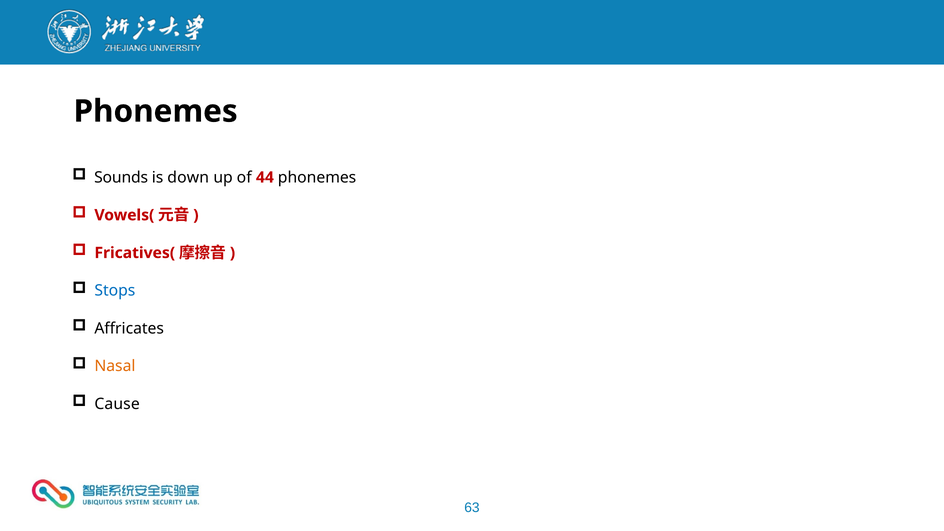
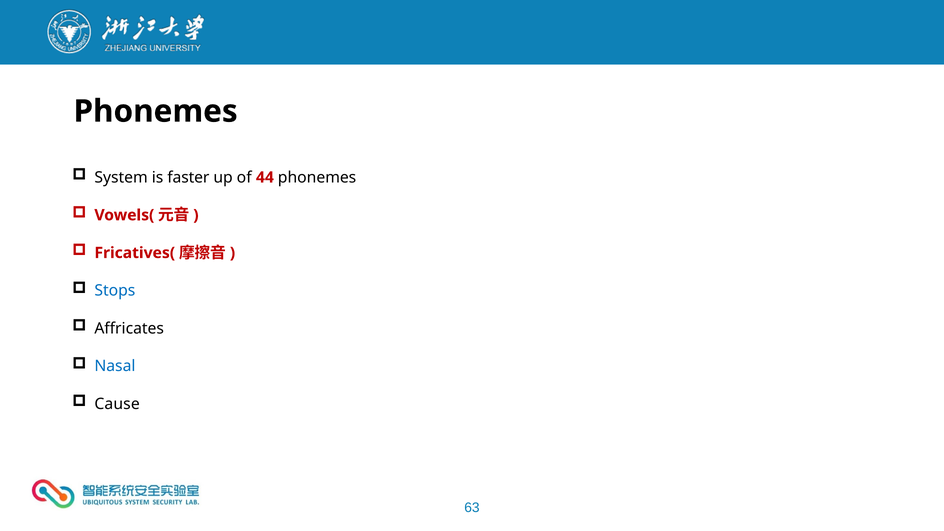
Sounds: Sounds -> System
down: down -> faster
Nasal colour: orange -> blue
